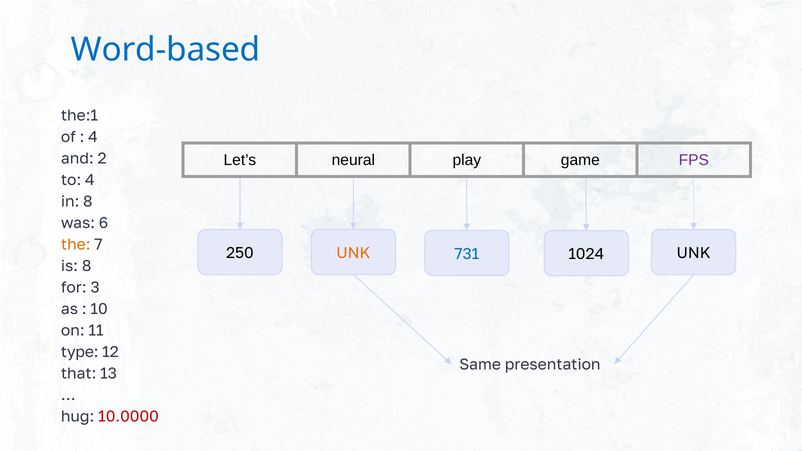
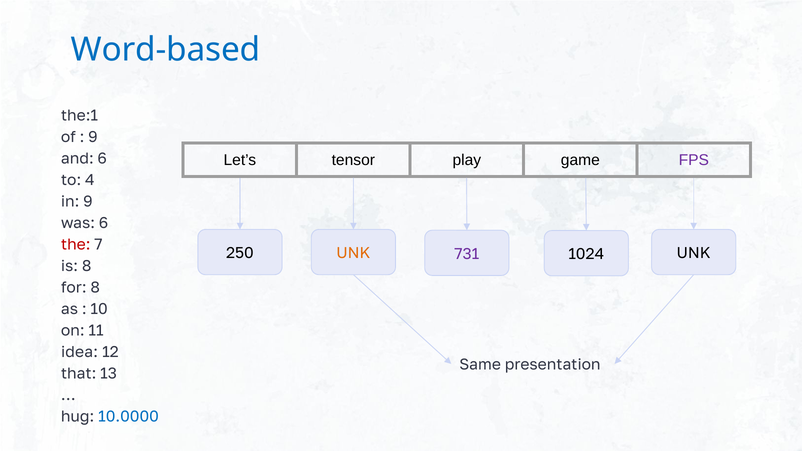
4 at (93, 137): 4 -> 9
and 2: 2 -> 6
neural: neural -> tensor
in 8: 8 -> 9
the colour: orange -> red
731 colour: blue -> purple
for 3: 3 -> 8
type: type -> idea
10.0000 colour: red -> blue
